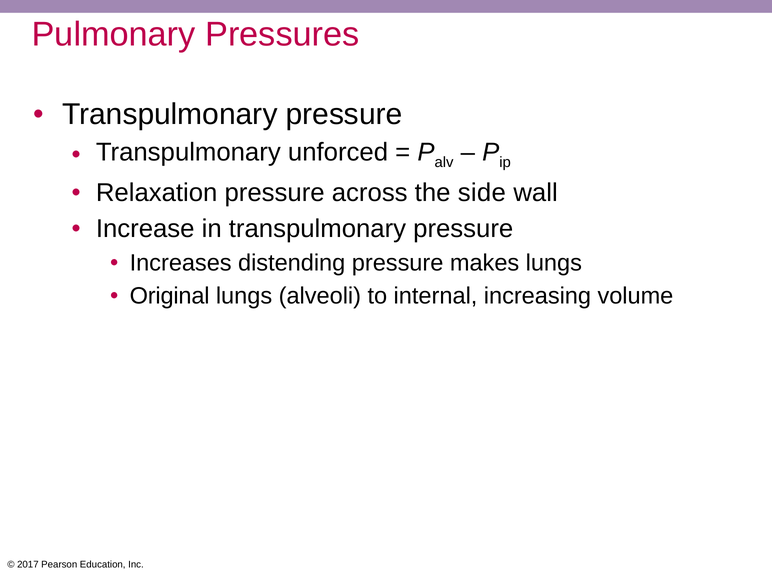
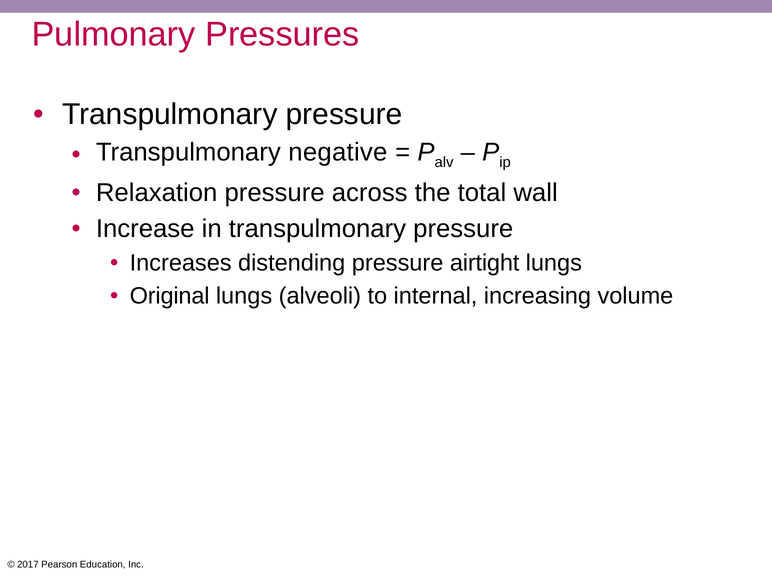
unforced: unforced -> negative
side: side -> total
makes: makes -> airtight
